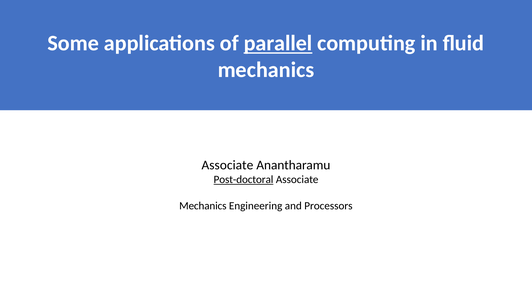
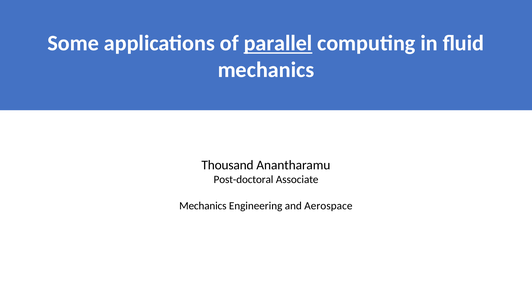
Associate at (227, 165): Associate -> Thousand
Post-doctoral underline: present -> none
Processors: Processors -> Aerospace
